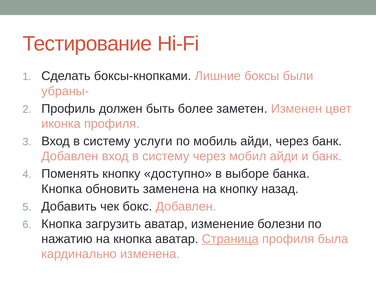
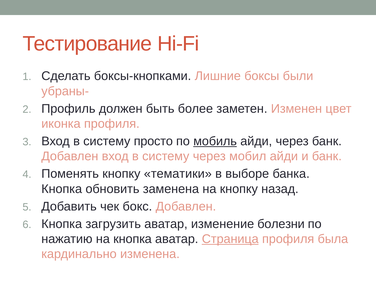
услуги: услуги -> просто
мобиль underline: none -> present
доступно: доступно -> тематики
